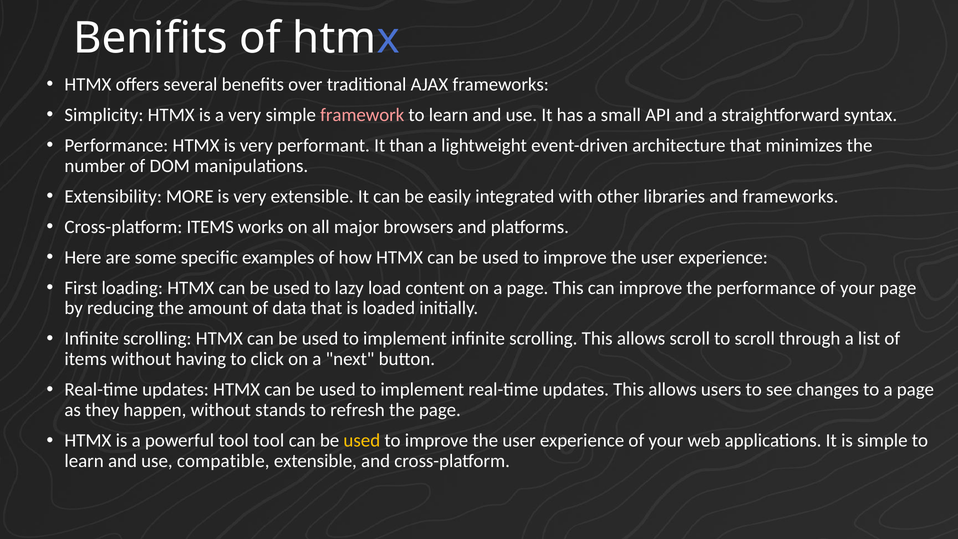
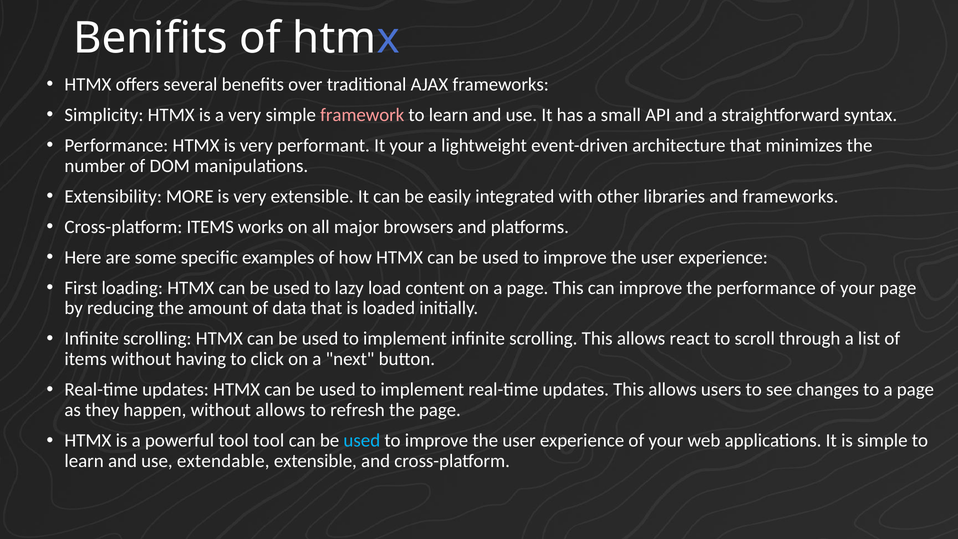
It than: than -> your
allows scroll: scroll -> react
without stands: stands -> allows
used at (362, 441) colour: yellow -> light blue
compatible: compatible -> extendable
